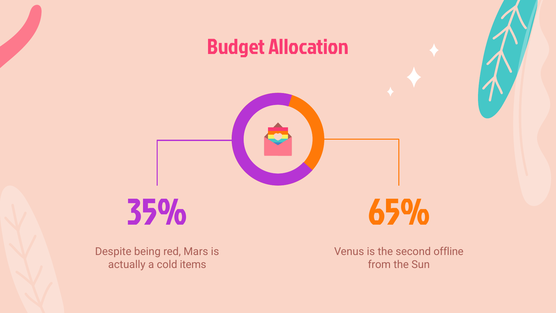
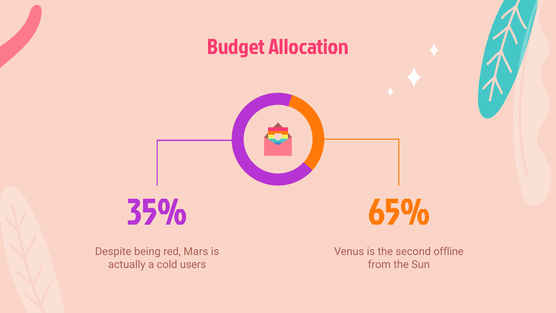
items: items -> users
